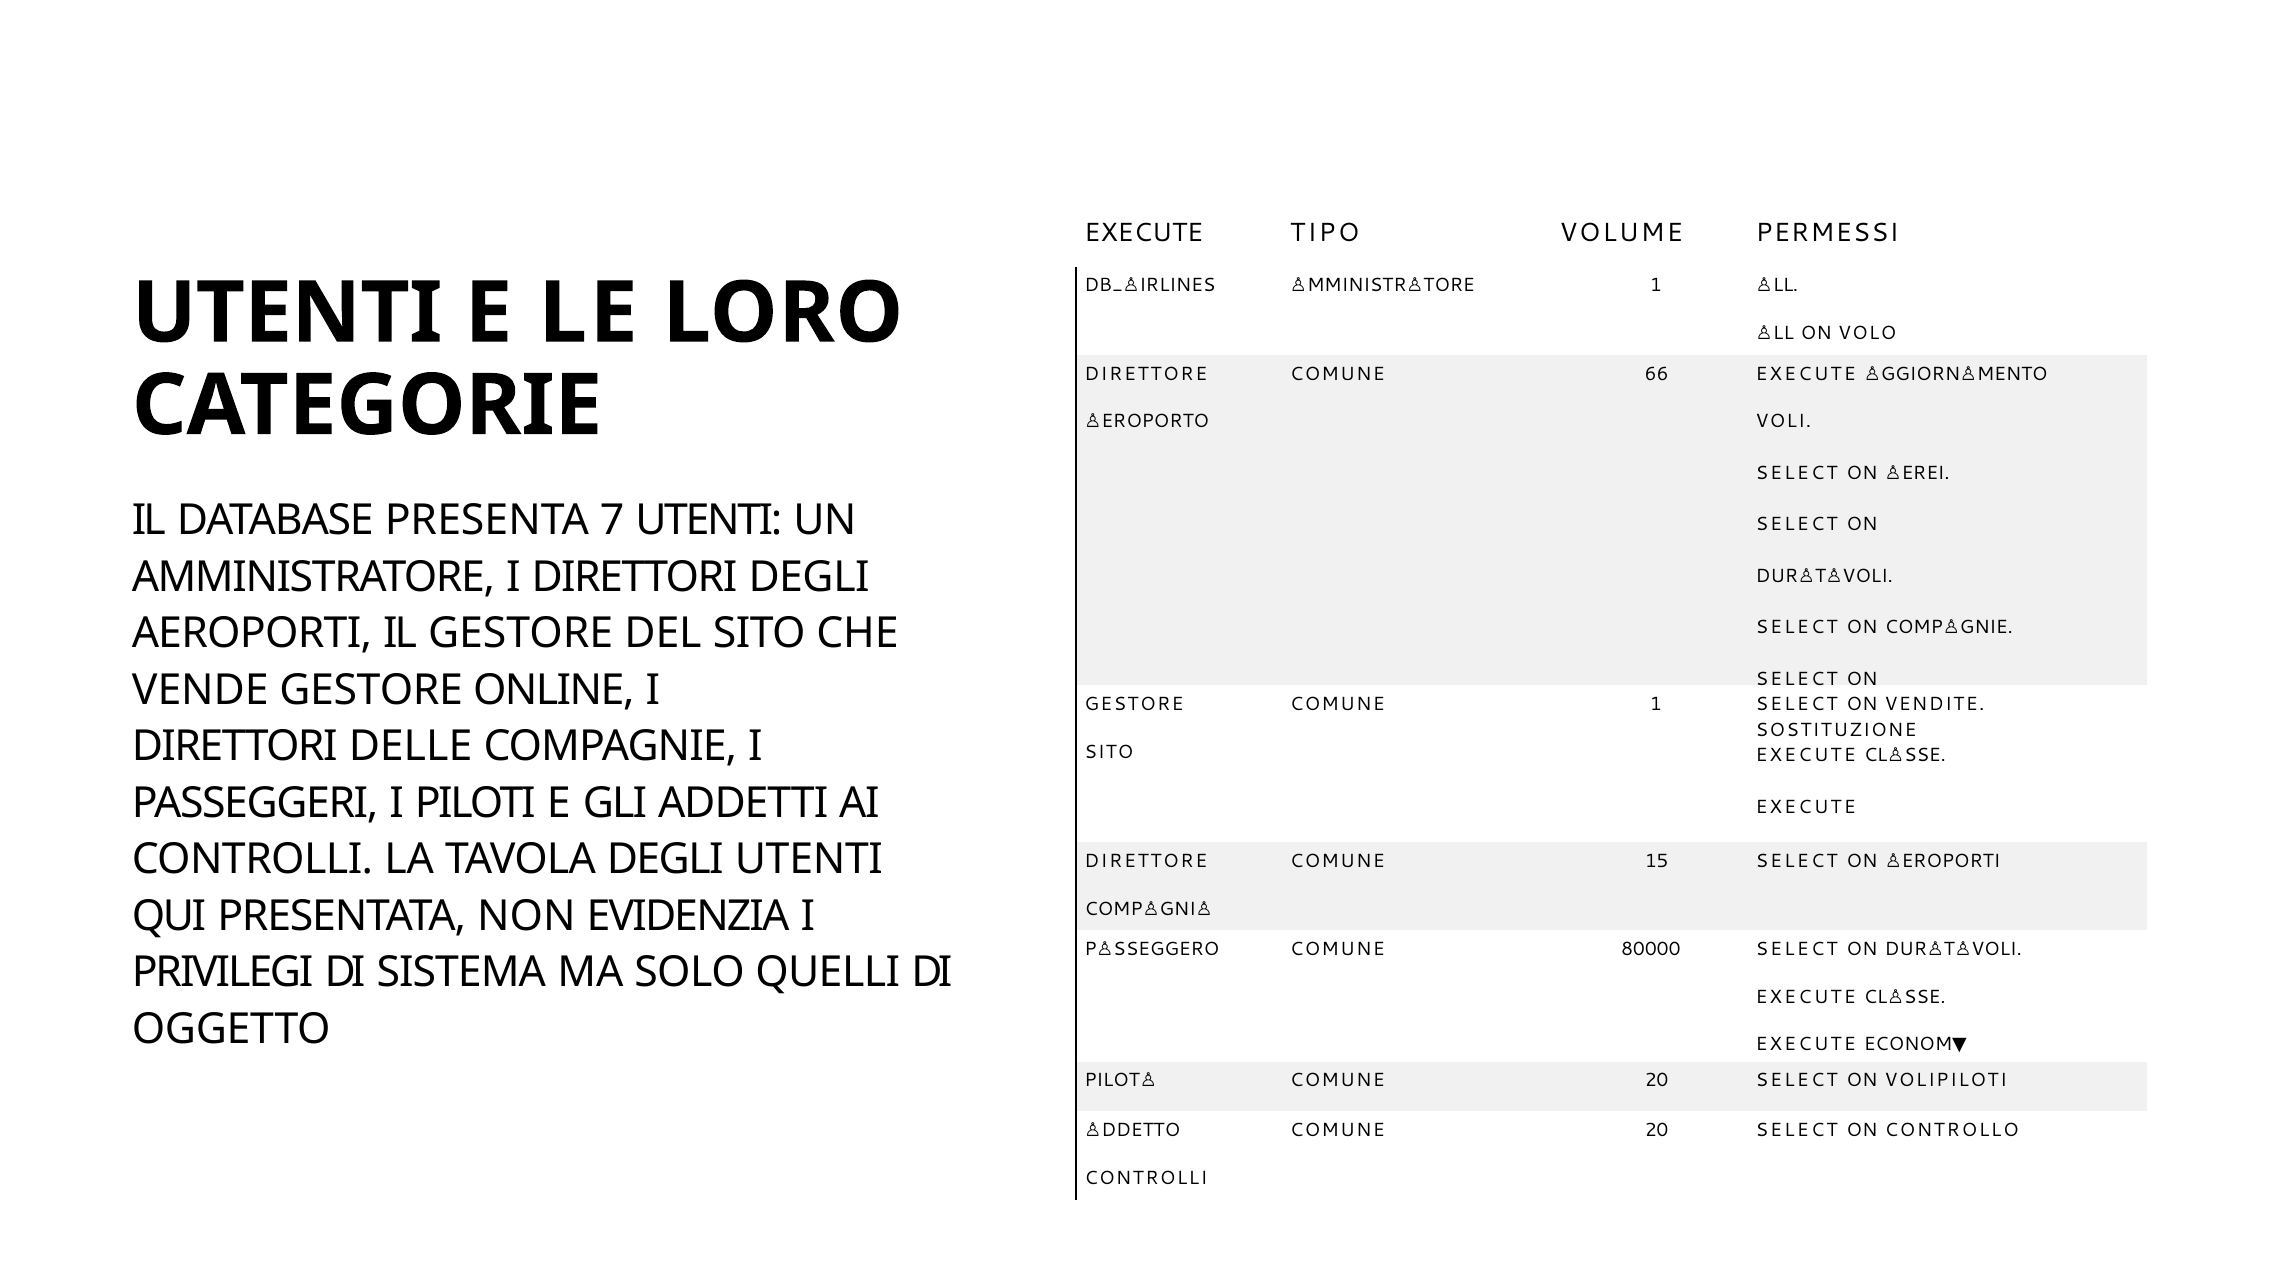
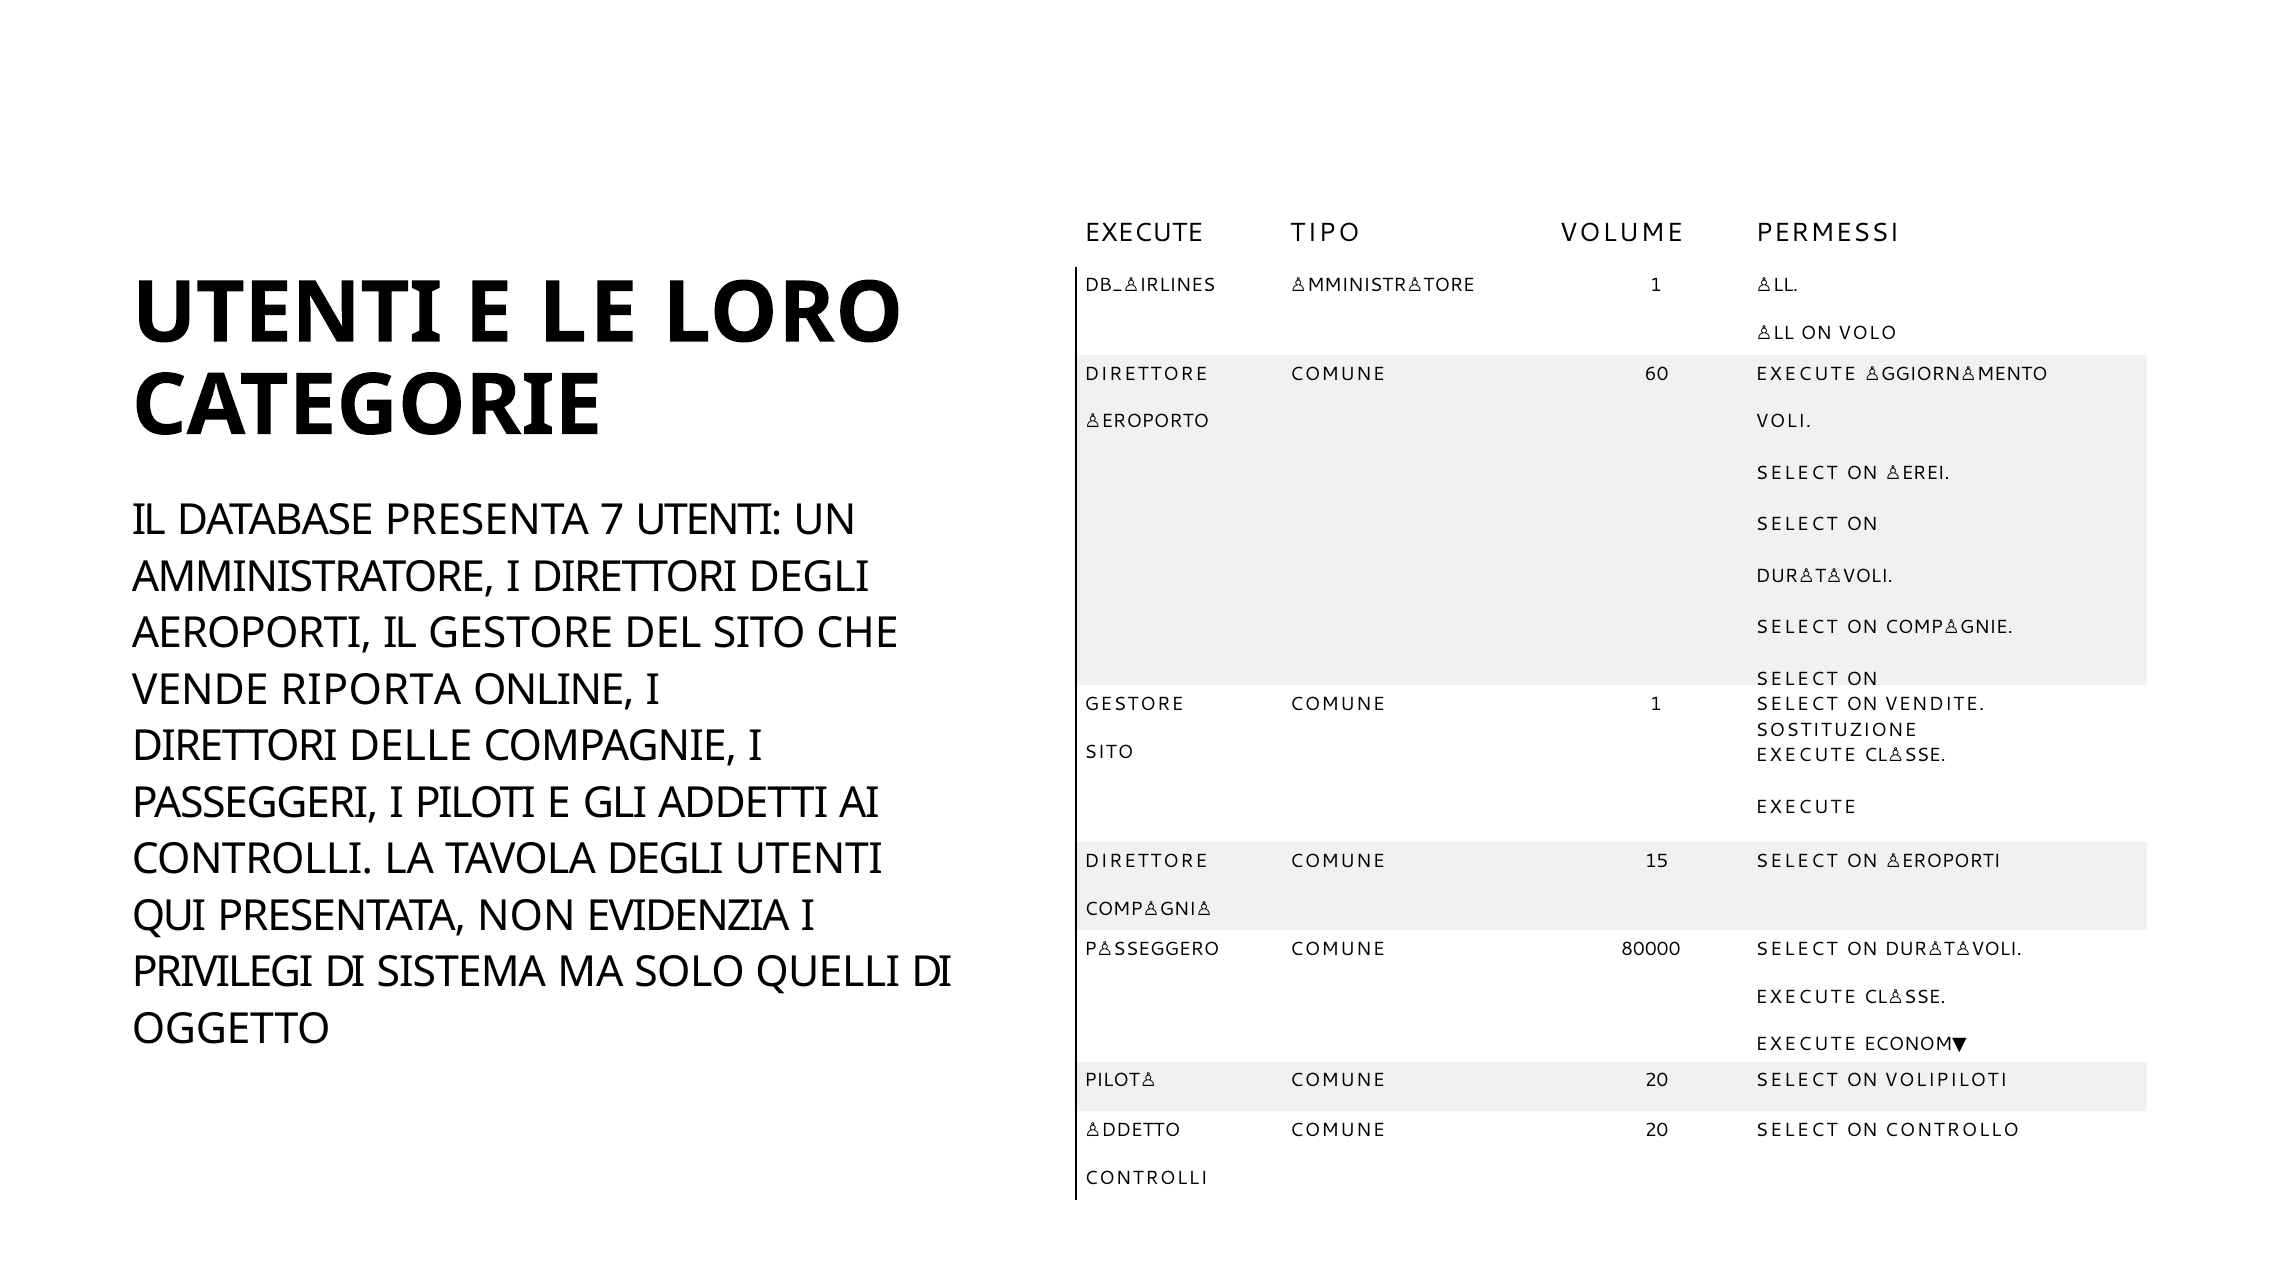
66: 66 -> 60
VENDE GESTORE: GESTORE -> RIPORTA
